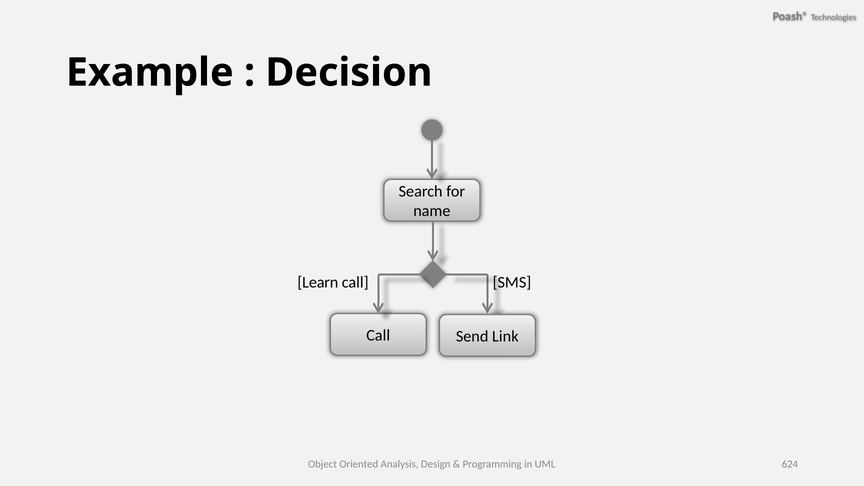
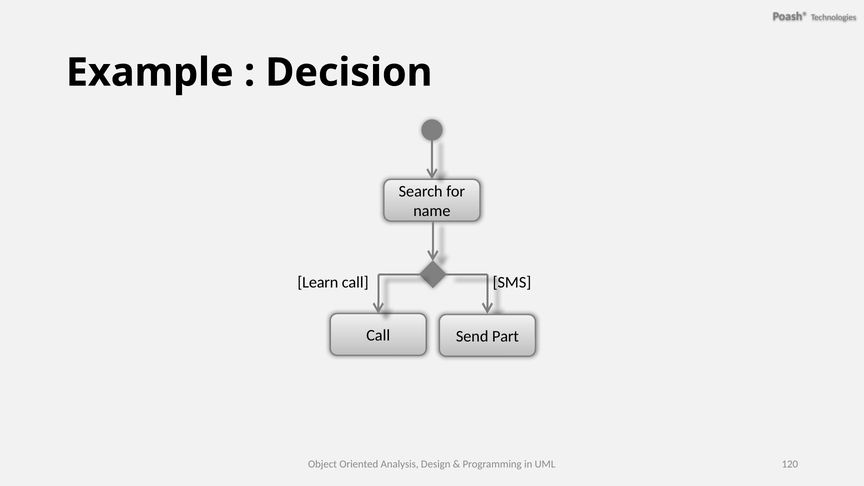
Link: Link -> Part
624: 624 -> 120
